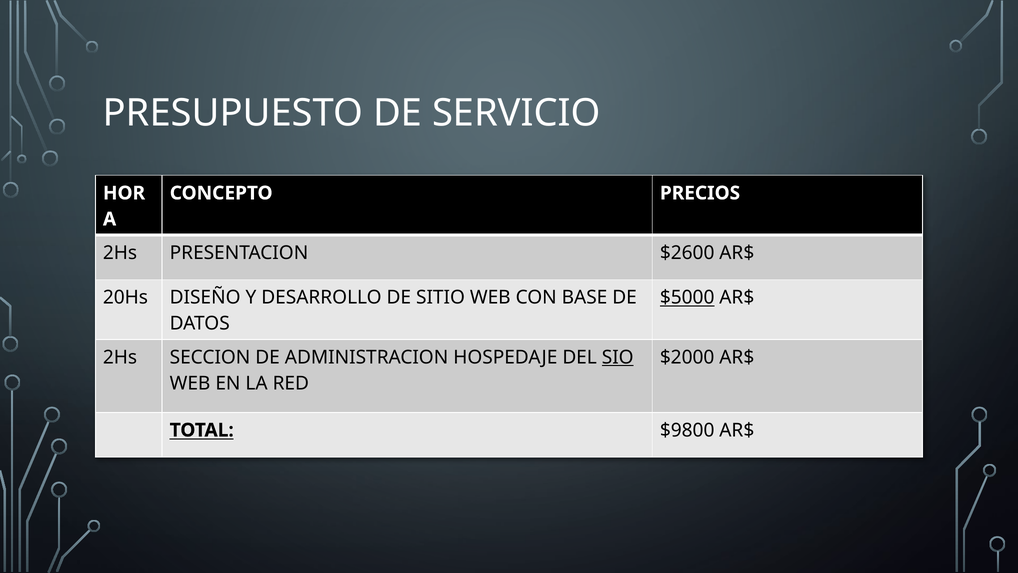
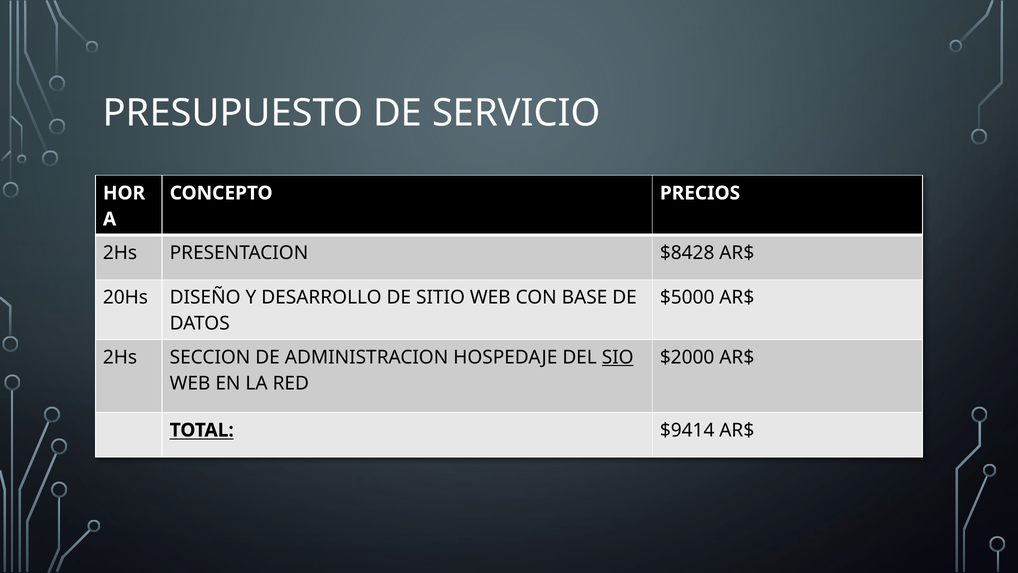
$2600: $2600 -> $8428
$5000 underline: present -> none
$9800: $9800 -> $9414
